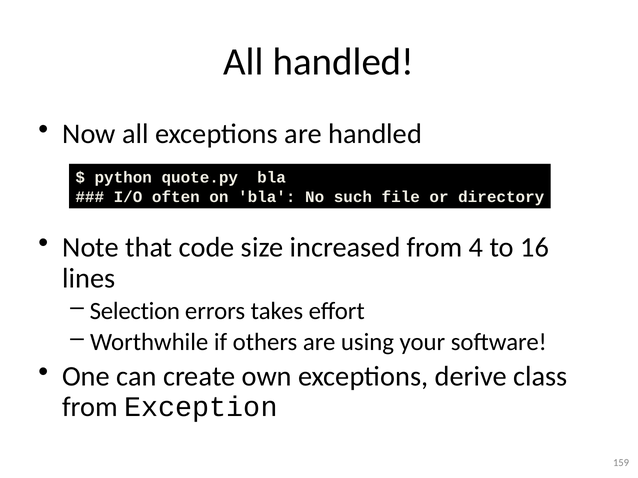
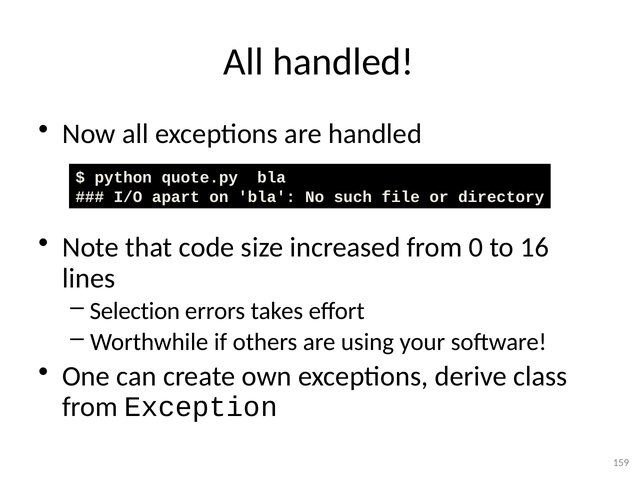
often: often -> apart
4: 4 -> 0
